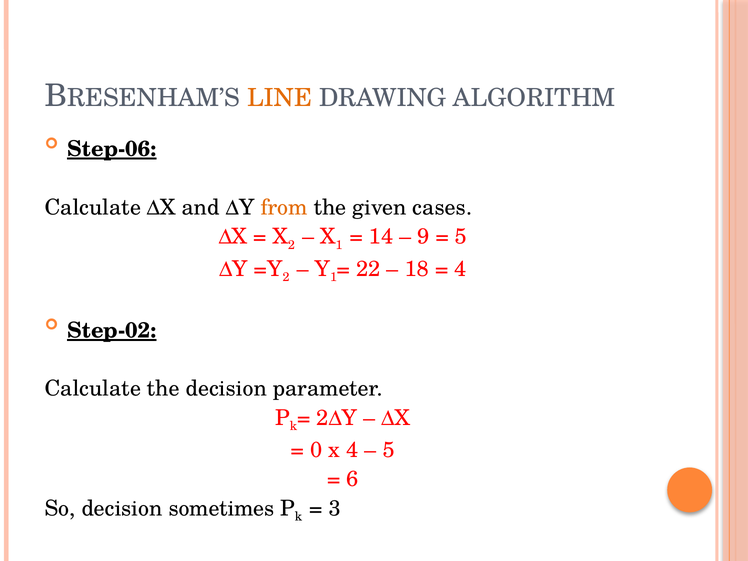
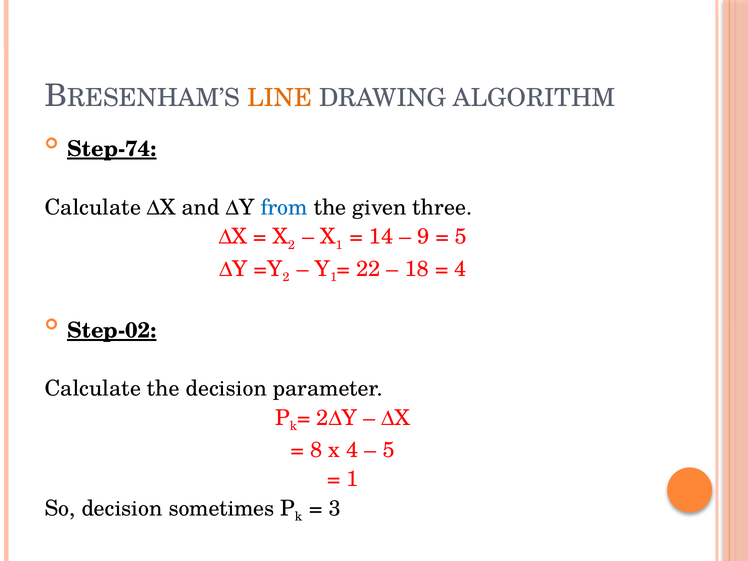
Step-06: Step-06 -> Step-74
from colour: orange -> blue
cases: cases -> three
0: 0 -> 8
6 at (352, 479): 6 -> 1
